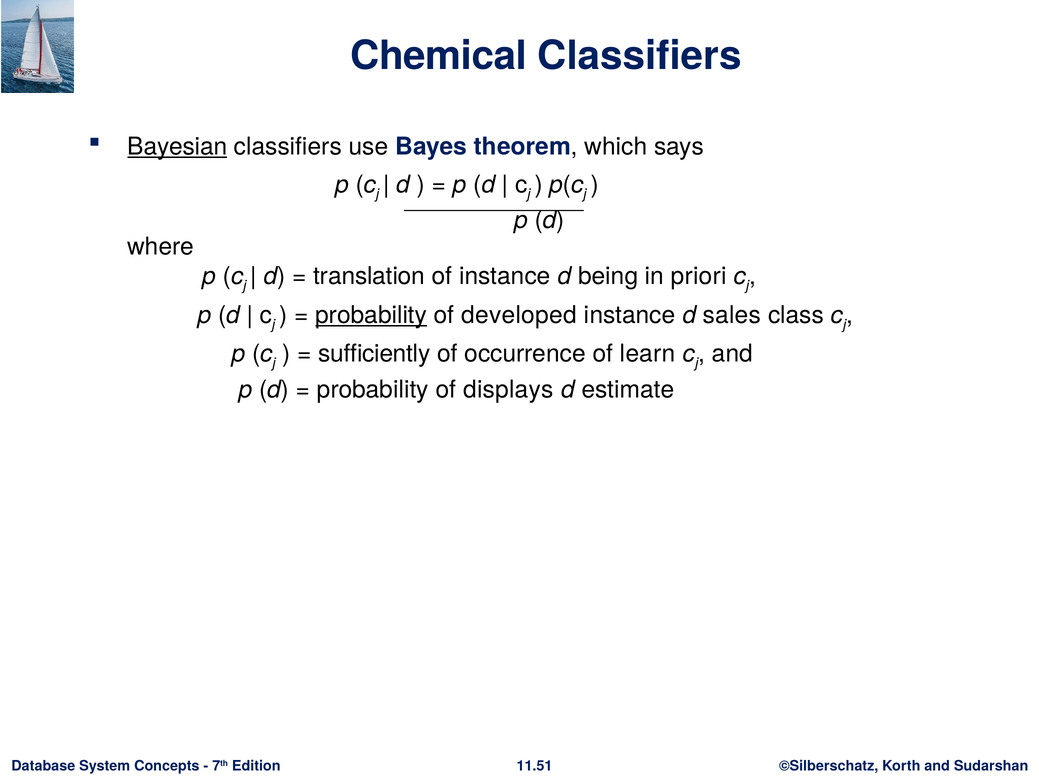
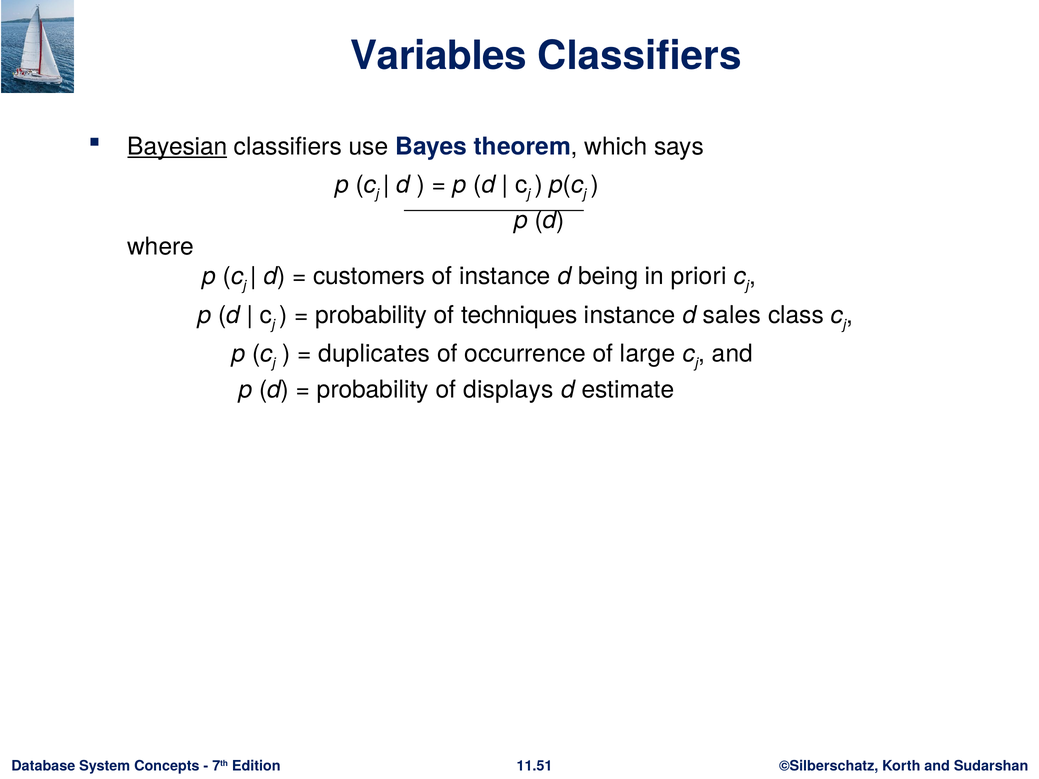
Chemical: Chemical -> Variables
translation: translation -> customers
probability at (371, 315) underline: present -> none
developed: developed -> techniques
sufficiently: sufficiently -> duplicates
learn: learn -> large
